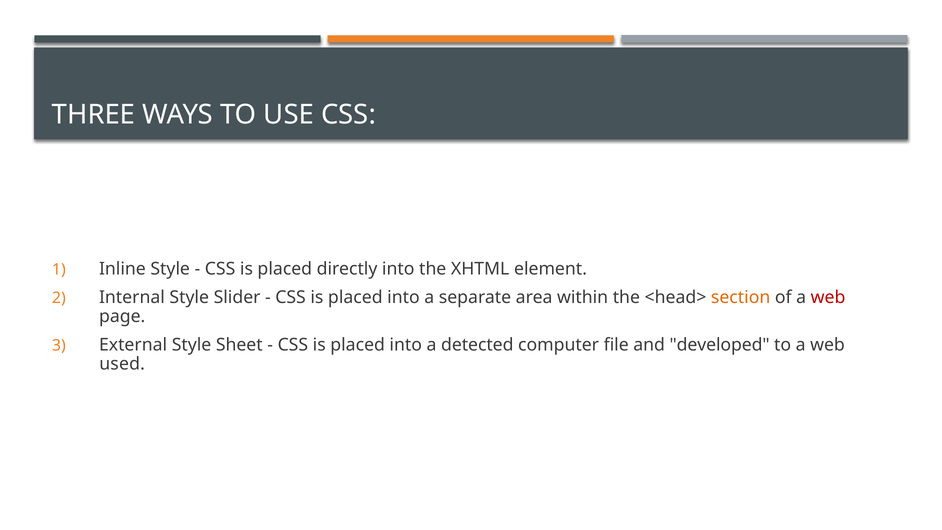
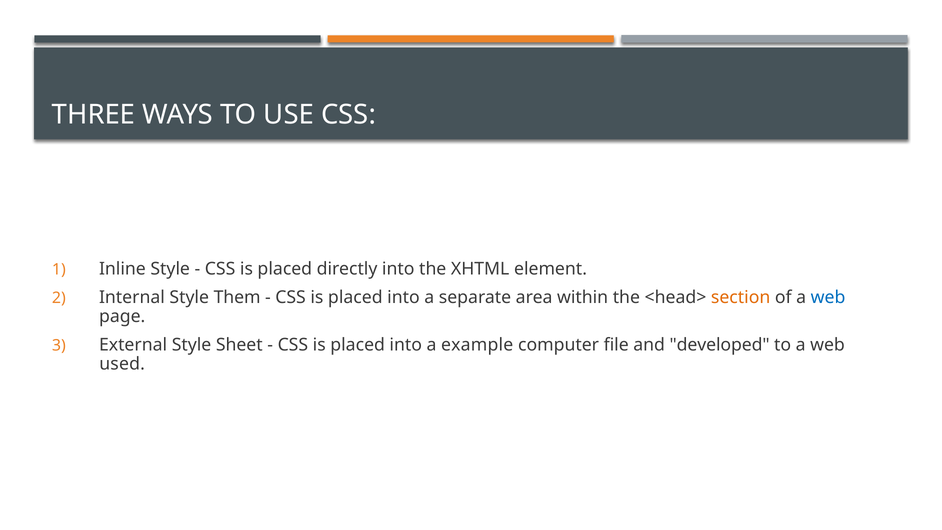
Slider: Slider -> Them
web at (828, 297) colour: red -> blue
detected: detected -> example
